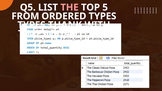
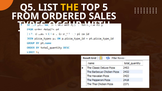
THE colour: pink -> yellow
ORDERED TYPES: TYPES -> SALES
THANK: THANK -> OCCUR
